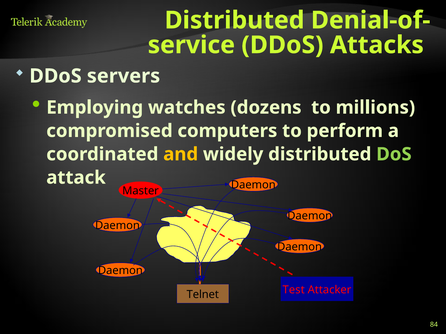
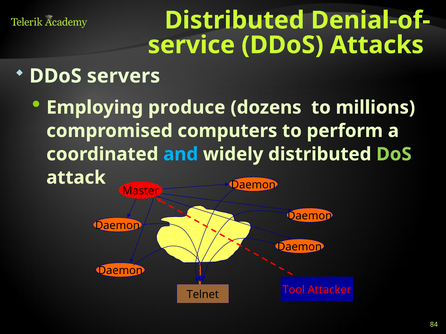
watches: watches -> produce
and colour: yellow -> light blue
Test: Test -> Tool
